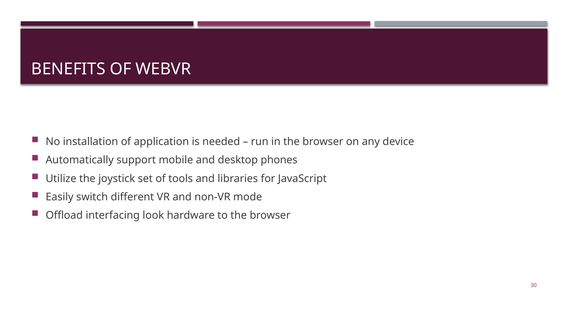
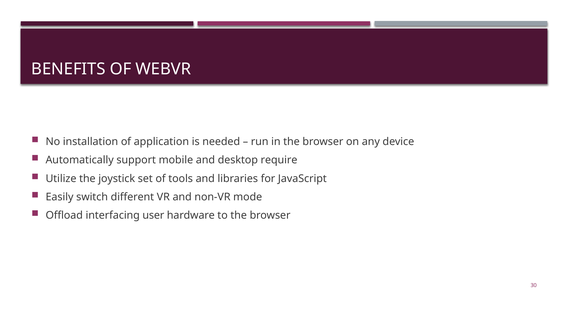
phones: phones -> require
look: look -> user
